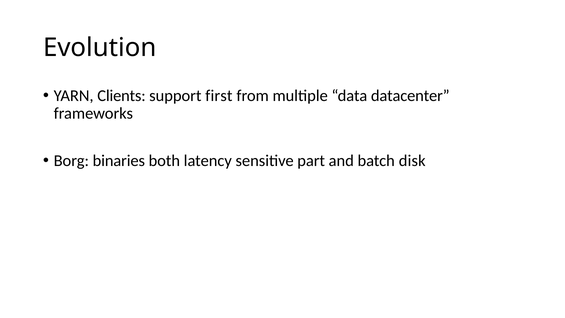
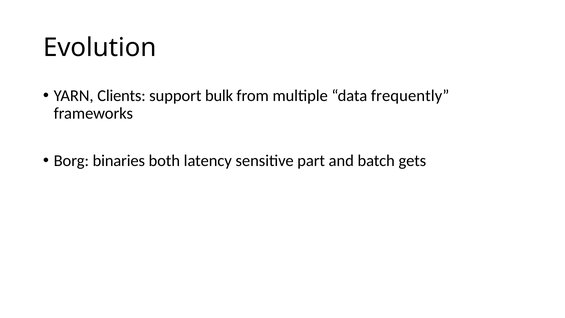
first: first -> bulk
datacenter: datacenter -> frequently
disk: disk -> gets
